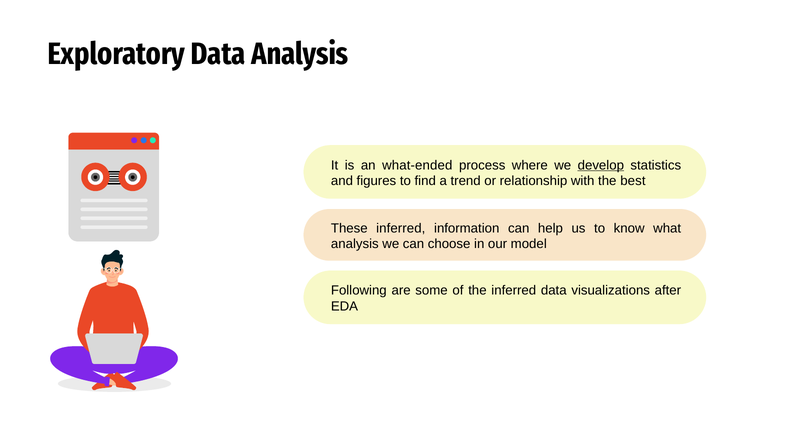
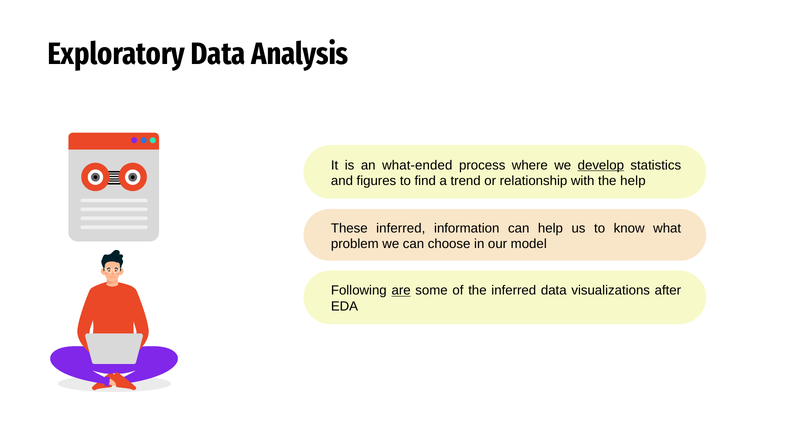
the best: best -> help
analysis at (355, 244): analysis -> problem
are underline: none -> present
